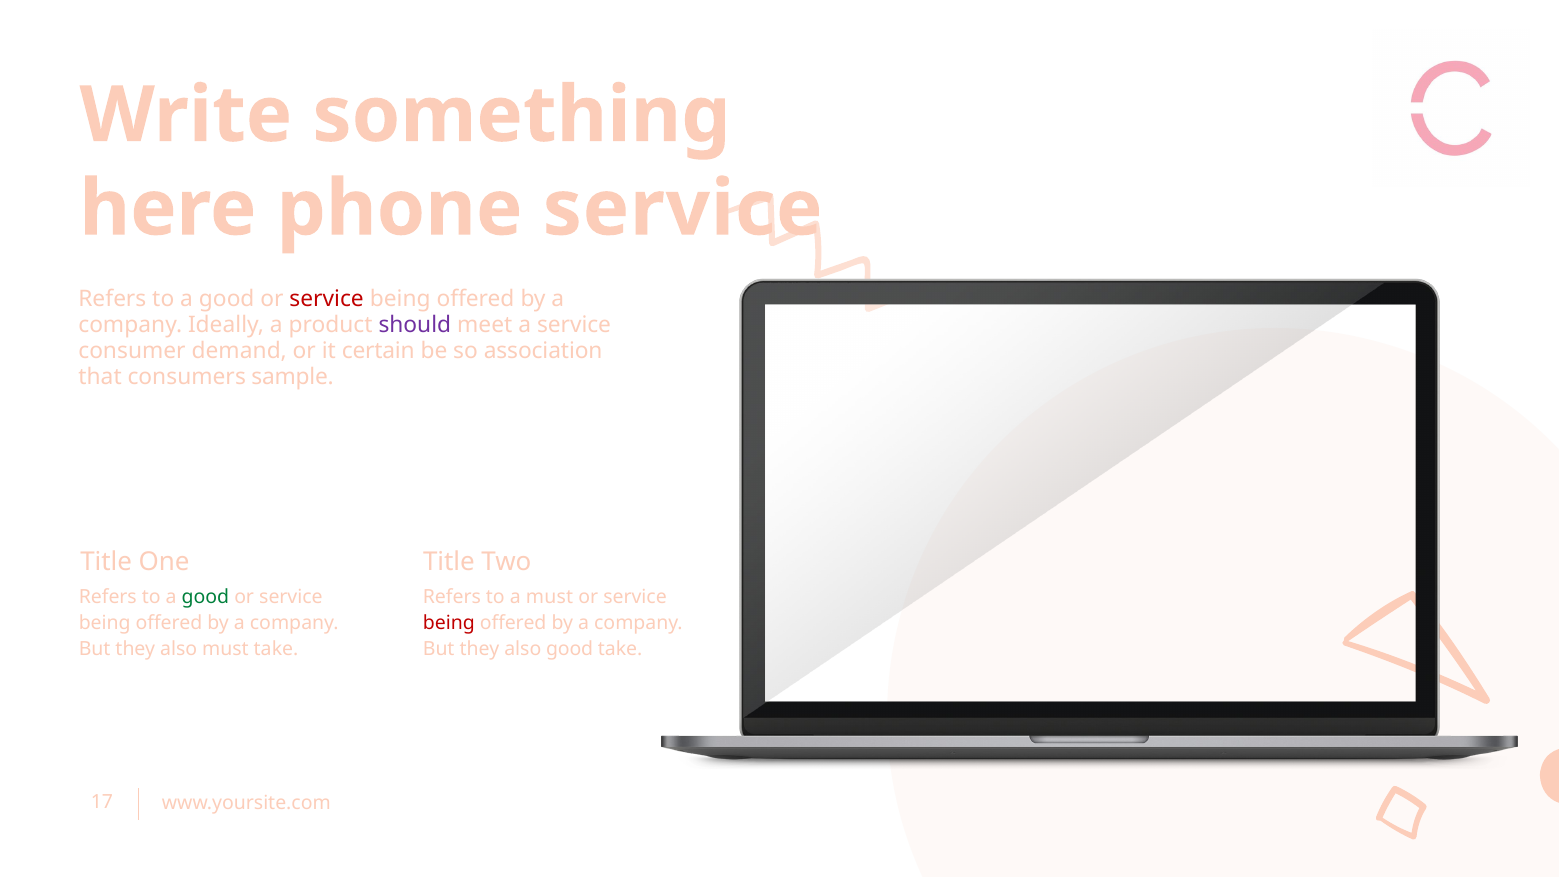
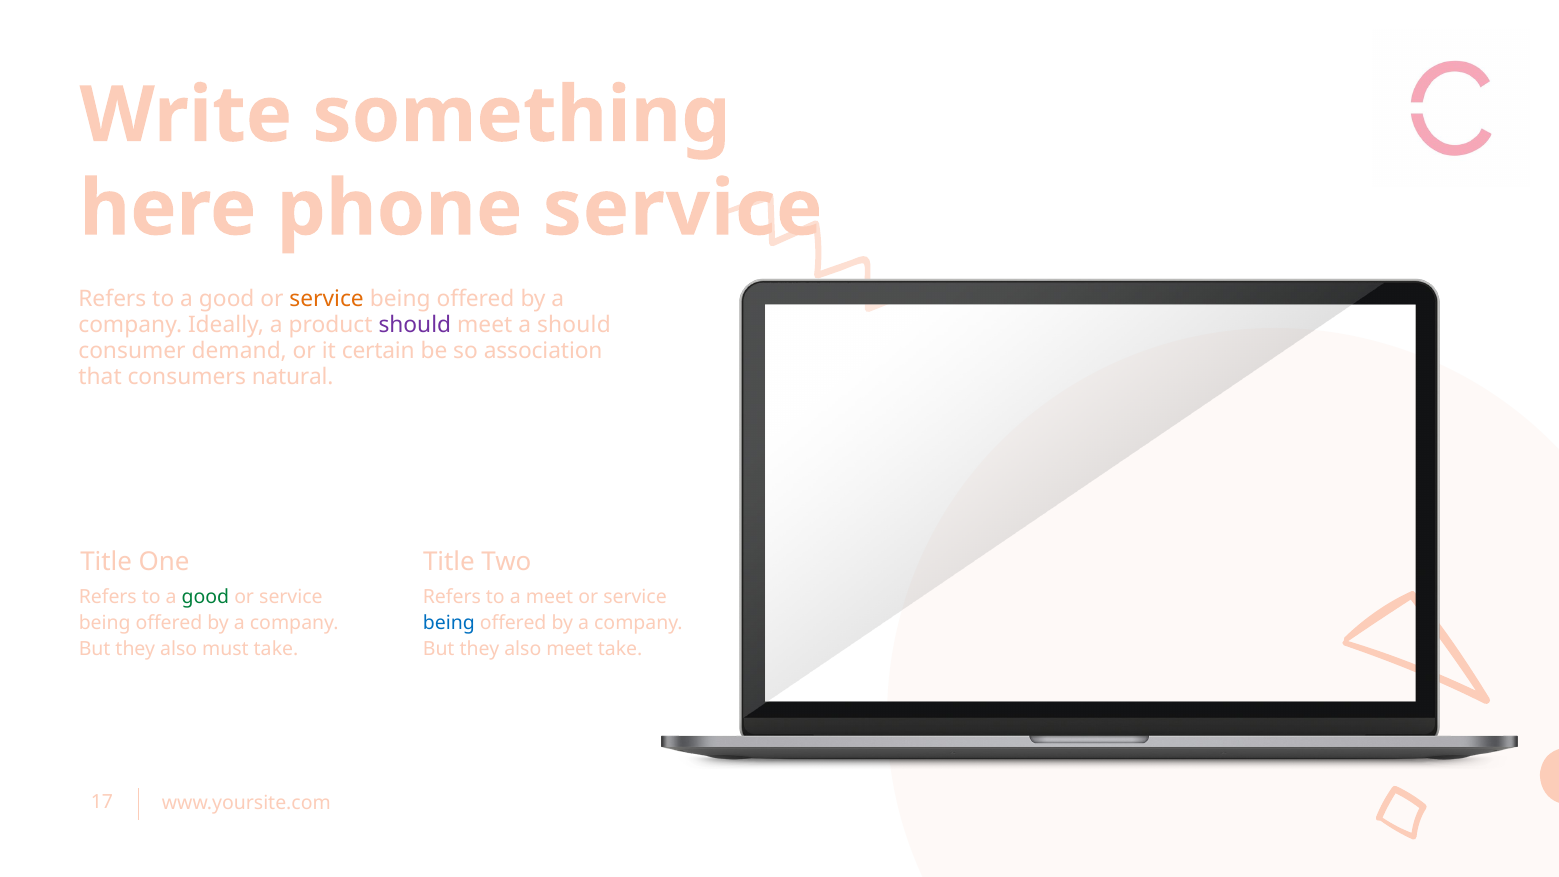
service at (327, 299) colour: red -> orange
a service: service -> should
sample: sample -> natural
a must: must -> meet
being at (449, 623) colour: red -> blue
also good: good -> meet
